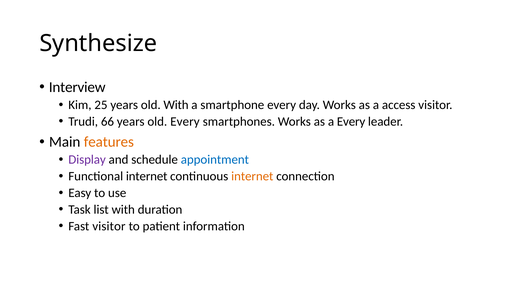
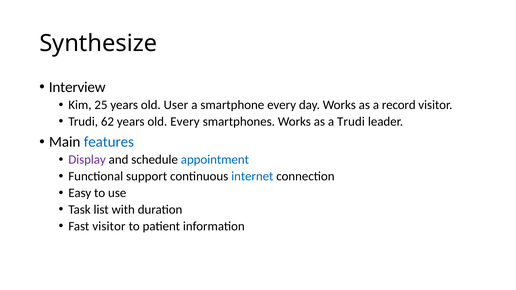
old With: With -> User
access: access -> record
66: 66 -> 62
a Every: Every -> Trudi
features colour: orange -> blue
Functional internet: internet -> support
internet at (252, 176) colour: orange -> blue
